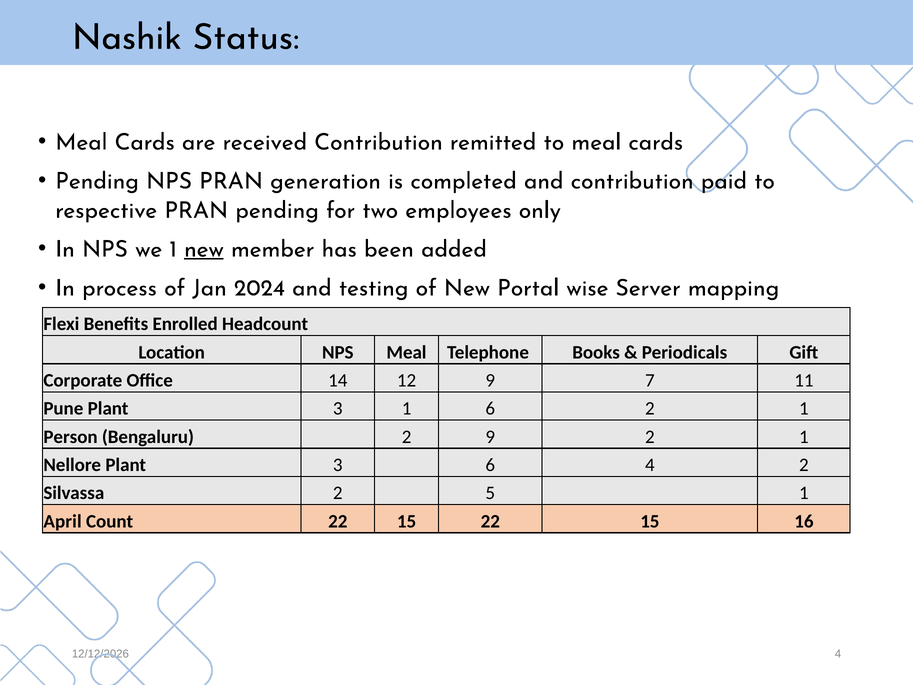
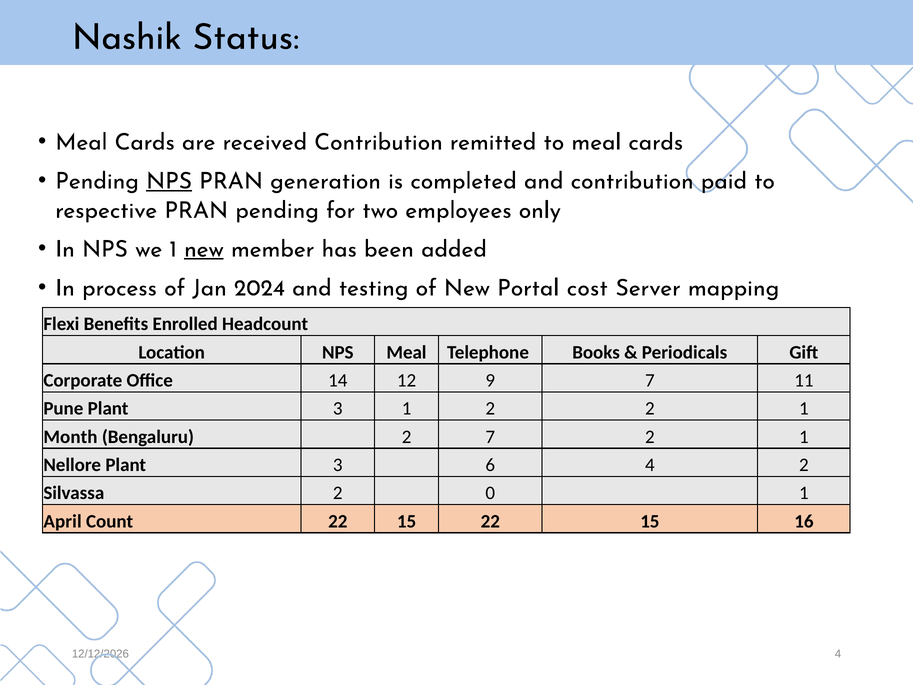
NPS at (169, 181) underline: none -> present
wise: wise -> cost
1 6: 6 -> 2
Person: Person -> Month
2 9: 9 -> 7
5: 5 -> 0
